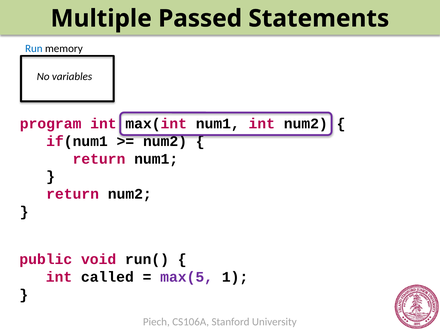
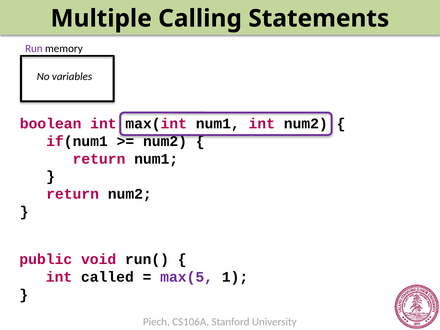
Passed: Passed -> Calling
Run colour: blue -> purple
program: program -> boolean
